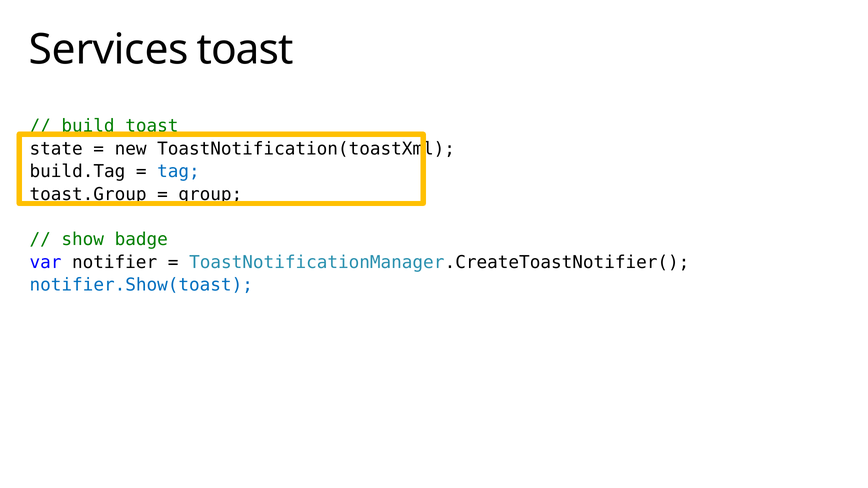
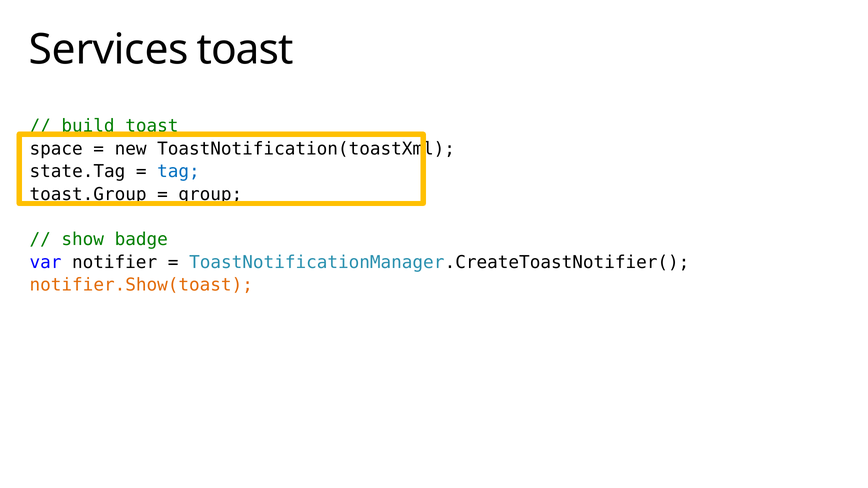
state: state -> space
build.Tag: build.Tag -> state.Tag
notifier.Show(toast colour: blue -> orange
